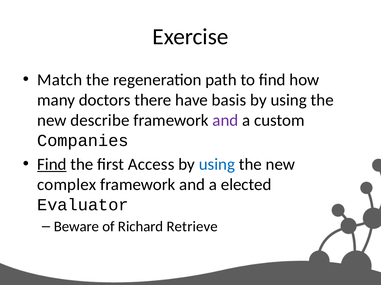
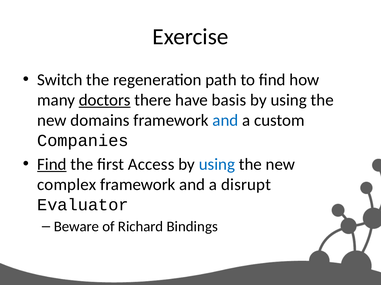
Match: Match -> Switch
doctors underline: none -> present
describe: describe -> domains
and at (225, 121) colour: purple -> blue
elected: elected -> disrupt
Retrieve: Retrieve -> Bindings
